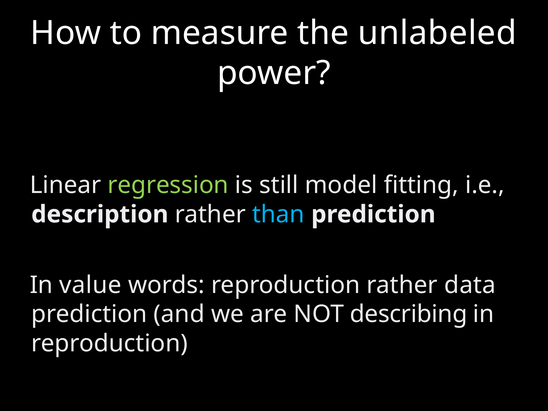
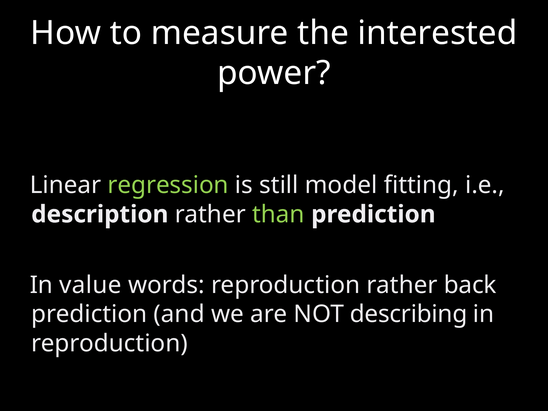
unlabeled: unlabeled -> interested
than colour: light blue -> light green
data: data -> back
